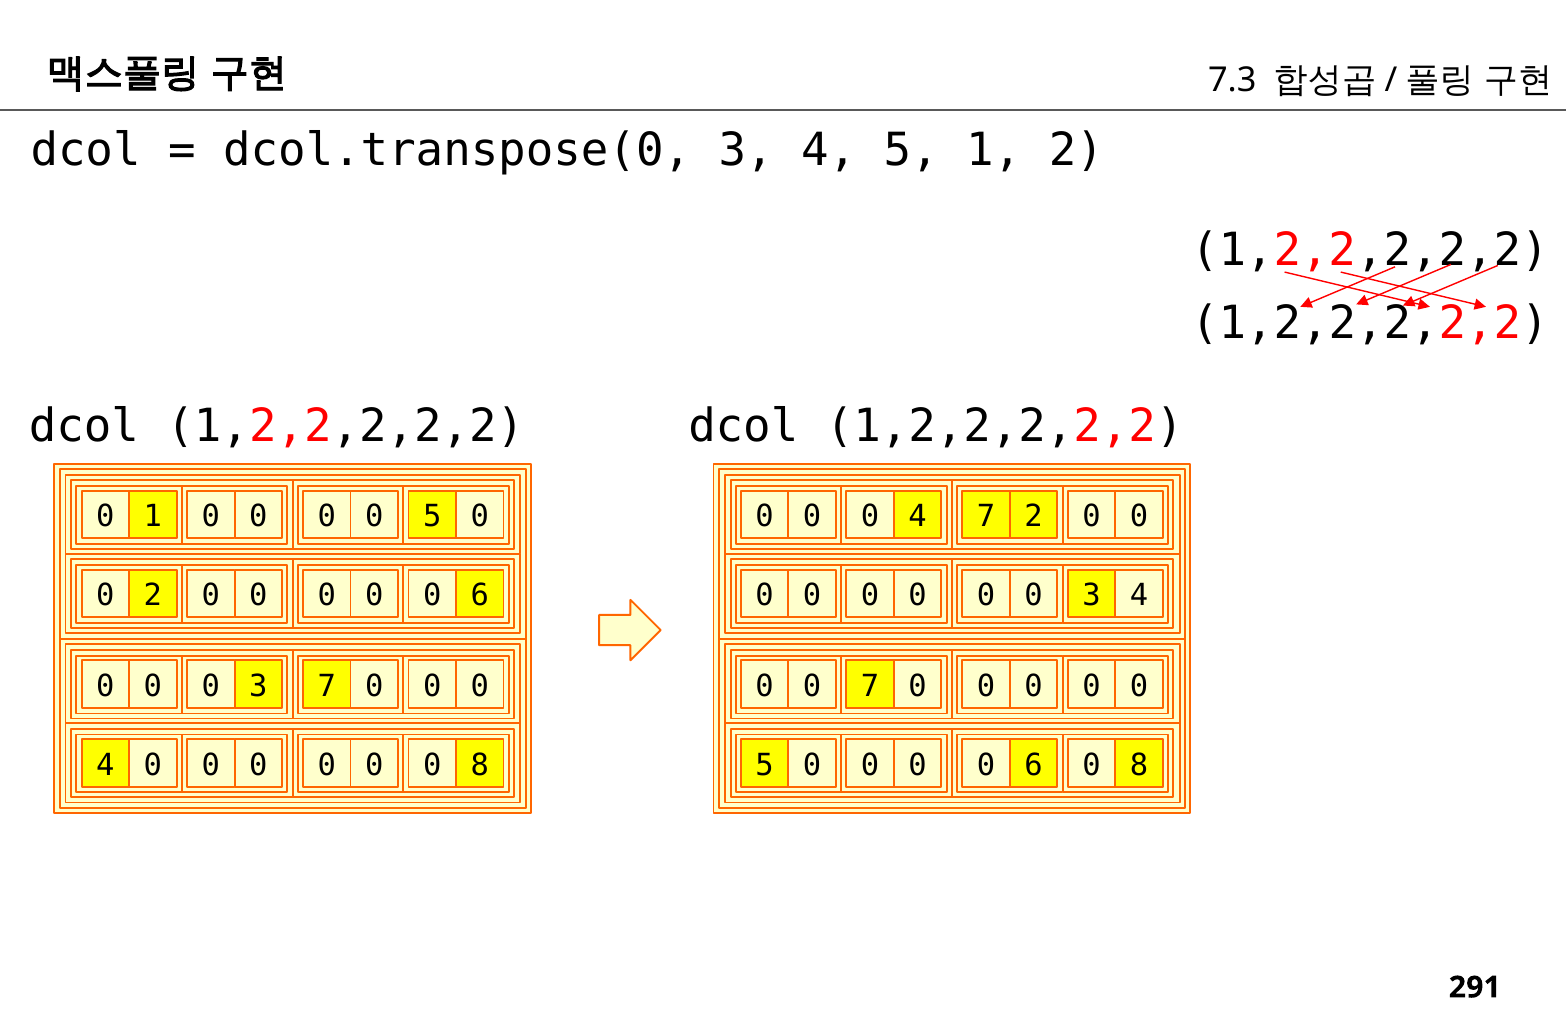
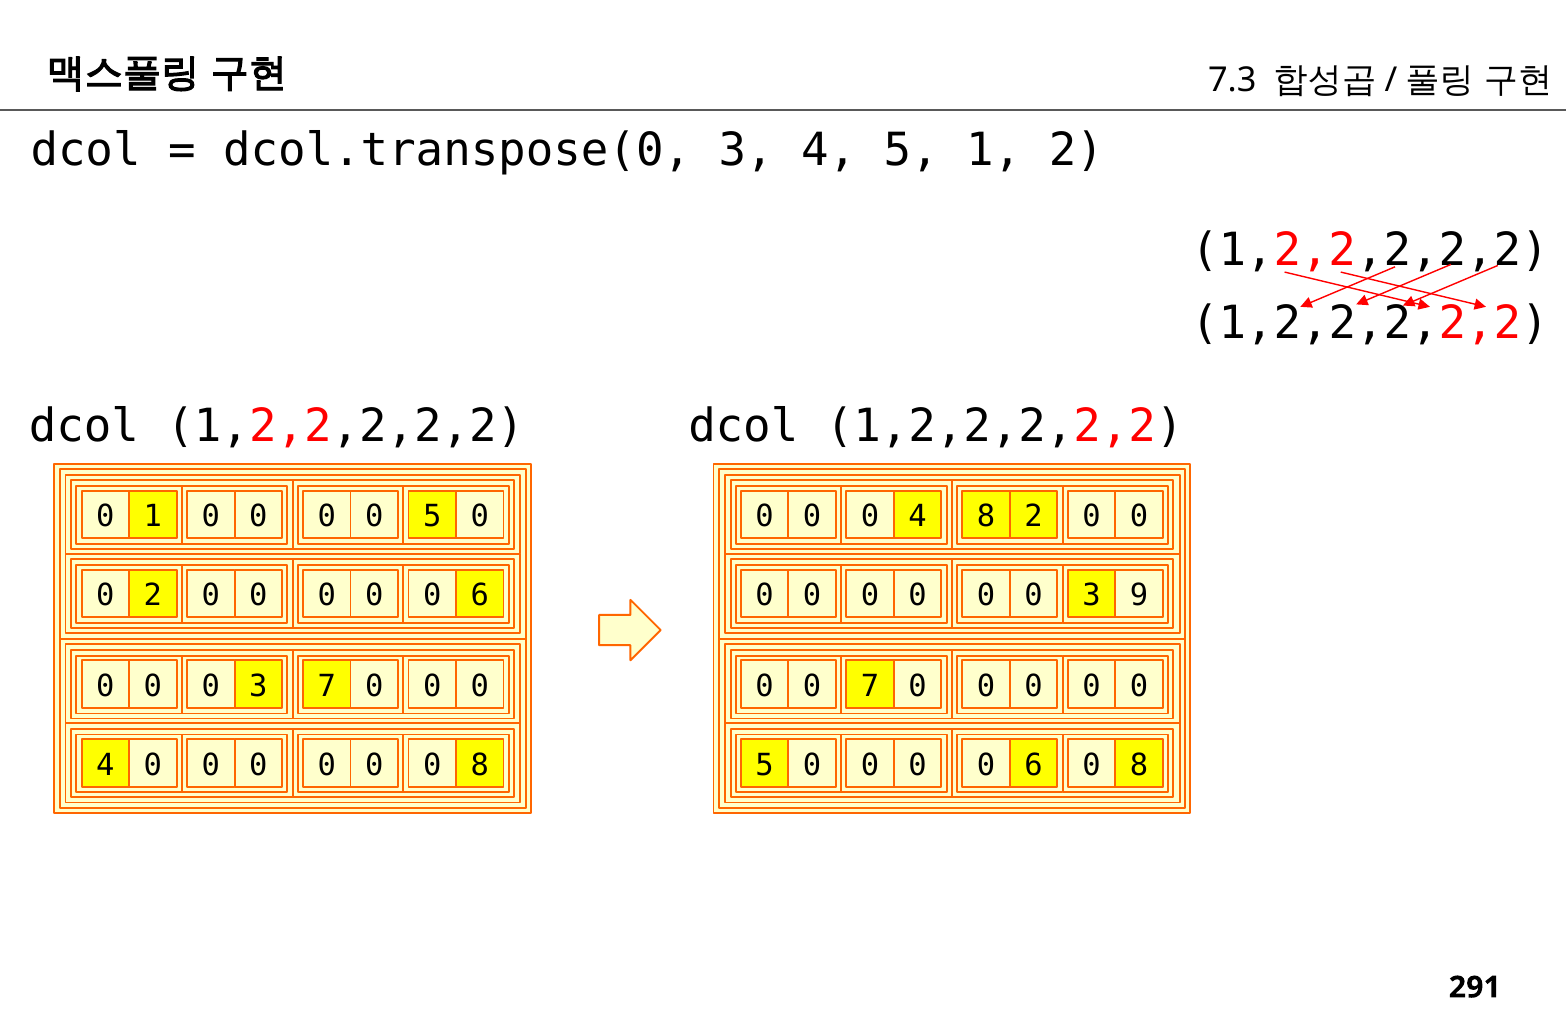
4 7: 7 -> 8
0 3 4: 4 -> 9
